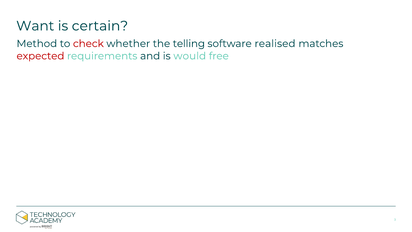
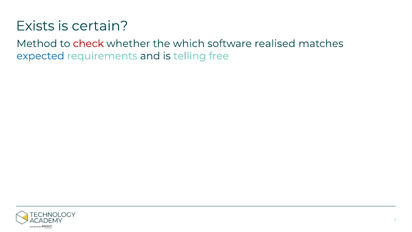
Want: Want -> Exists
telling: telling -> which
expected colour: red -> blue
would: would -> telling
